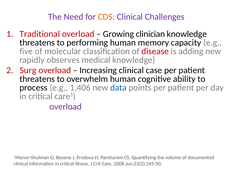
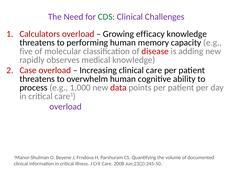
CDS colour: orange -> green
Traditional: Traditional -> Calculators
Growing clinician: clinician -> efficacy
Surg: Surg -> Case
clinical case: case -> care
1,406: 1,406 -> 1,000
data colour: blue -> red
